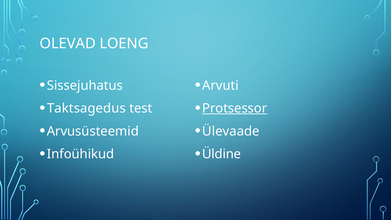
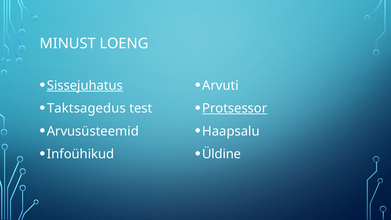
OLEVAD: OLEVAD -> MINUST
Sissejuhatus underline: none -> present
Ülevaade: Ülevaade -> Haapsalu
